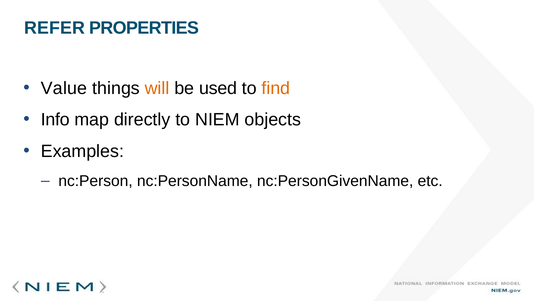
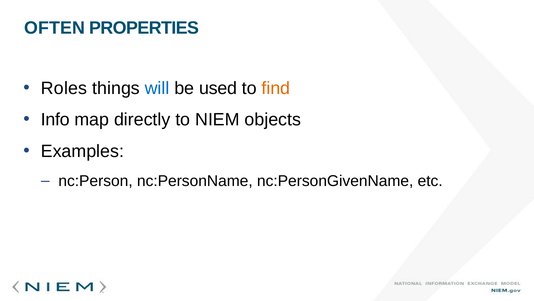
REFER: REFER -> OFTEN
Value: Value -> Roles
will colour: orange -> blue
